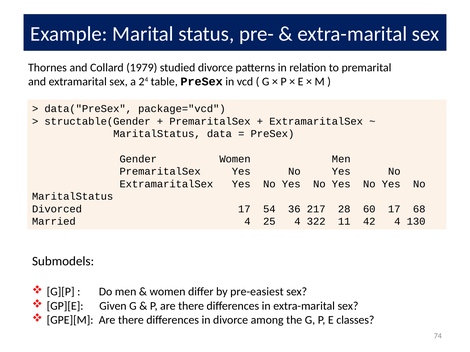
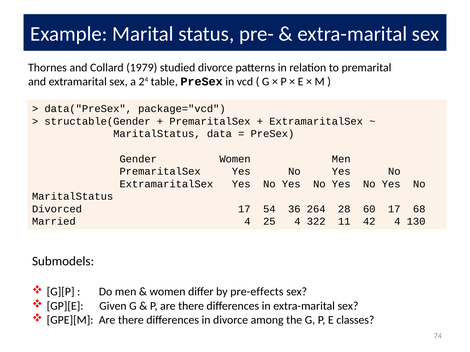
217: 217 -> 264
pre-easiest: pre-easiest -> pre-effects
